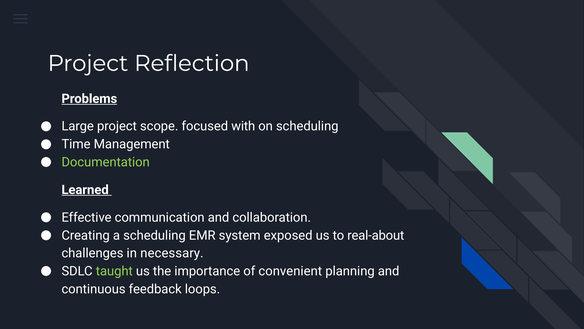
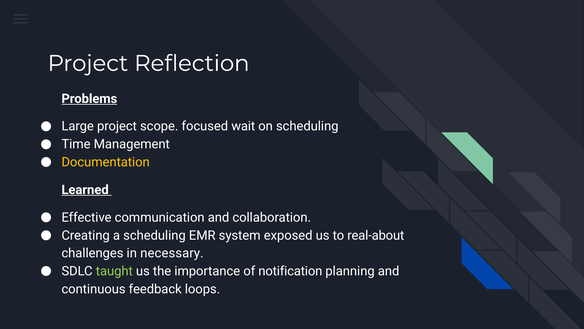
with: with -> wait
Documentation colour: light green -> yellow
convenient: convenient -> notification
